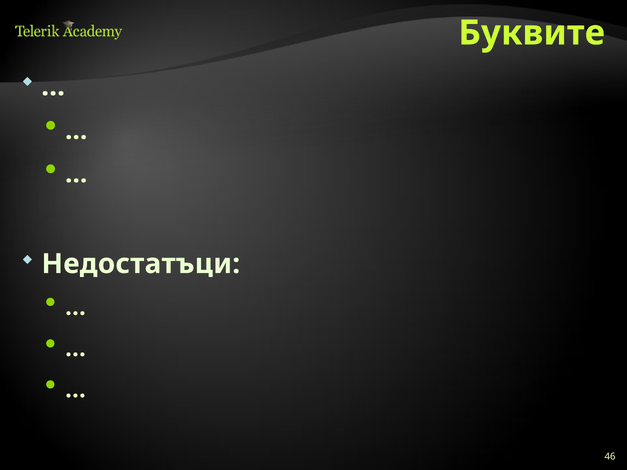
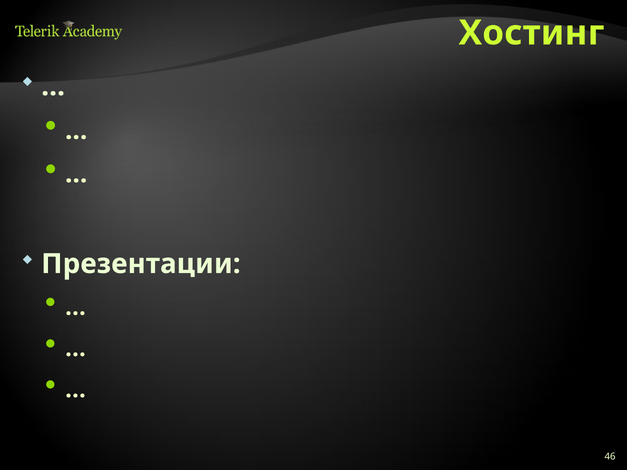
Буквите: Буквите -> Хостинг
Недостатъци: Недостатъци -> Презентации
